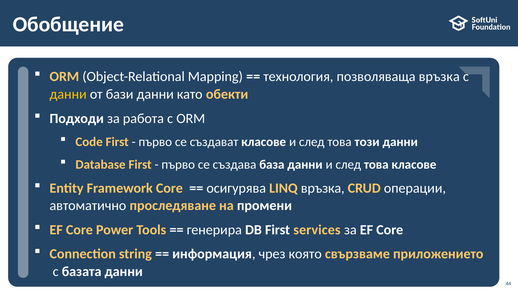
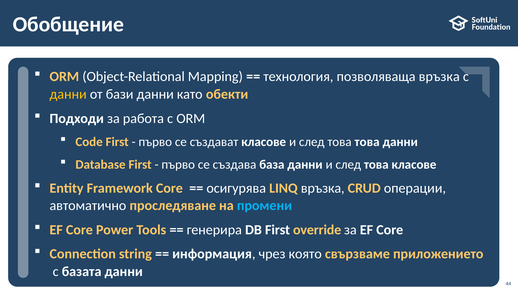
това този: този -> това
промени colour: white -> light blue
services: services -> override
